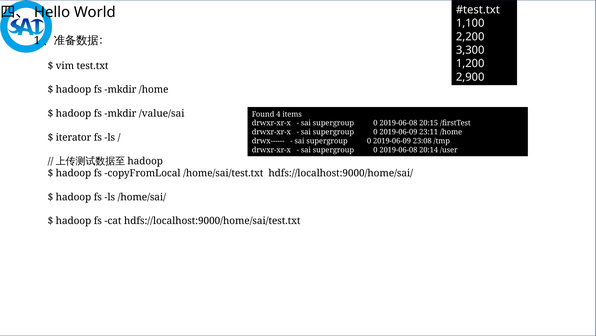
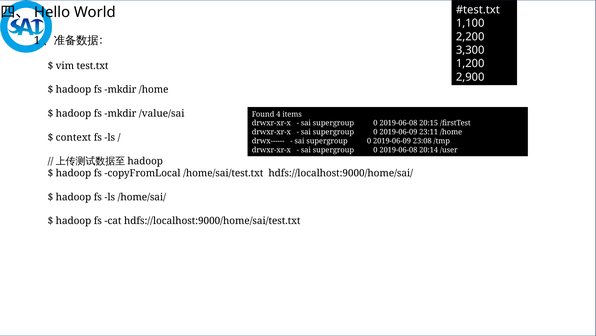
iterator: iterator -> context
